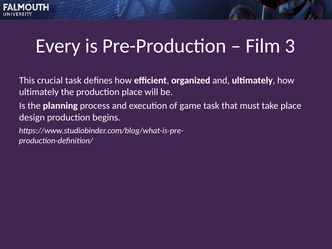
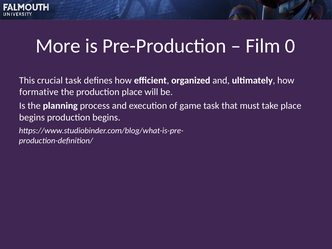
Every: Every -> More
3: 3 -> 0
ultimately at (39, 92): ultimately -> formative
design at (32, 117): design -> begins
